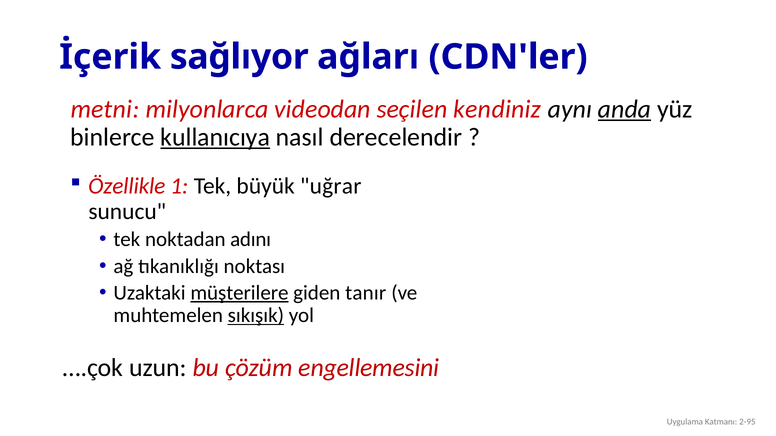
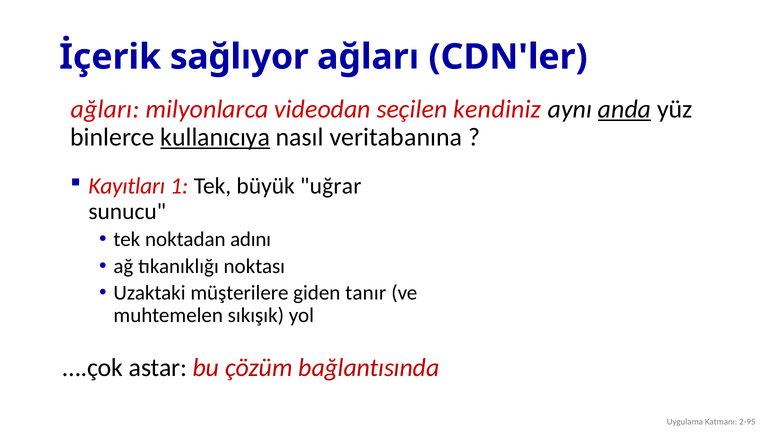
metni at (105, 109): metni -> ağları
derecelendir: derecelendir -> veritabanına
Özellikle: Özellikle -> Kayıtları
müşterilere underline: present -> none
sıkışık underline: present -> none
uzun: uzun -> astar
engellemesini: engellemesini -> bağlantısında
